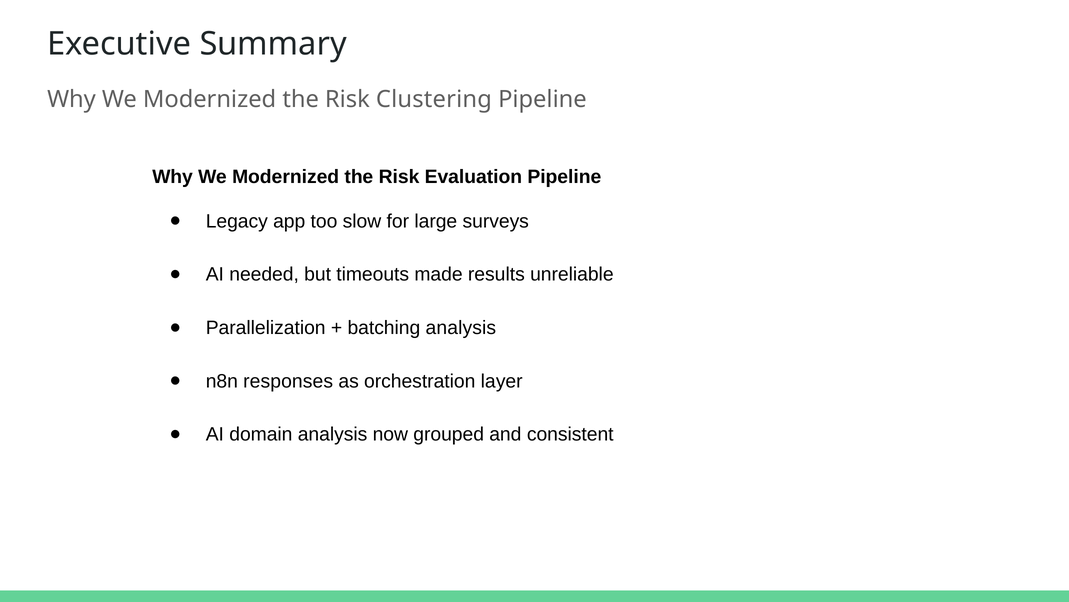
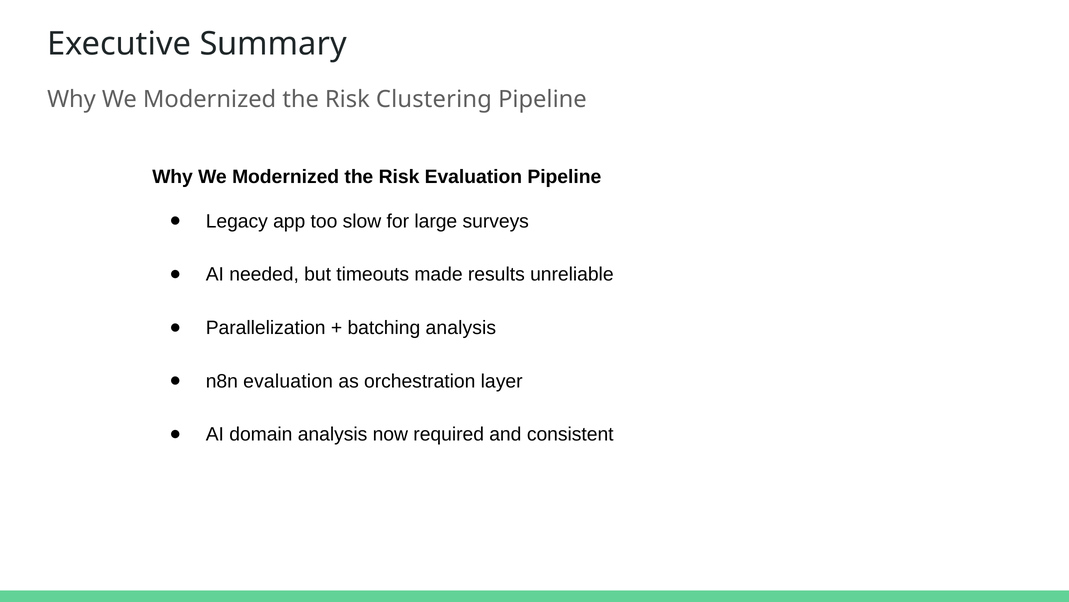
n8n responses: responses -> evaluation
grouped: grouped -> required
